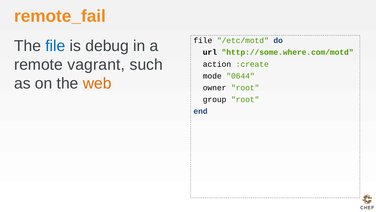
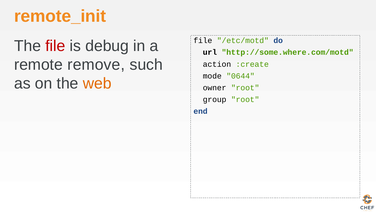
remote_fail: remote_fail -> remote_init
file at (55, 46) colour: blue -> red
vagrant: vagrant -> remove
